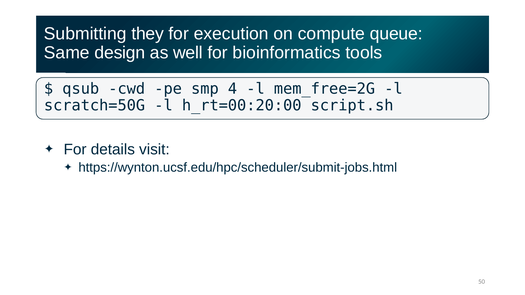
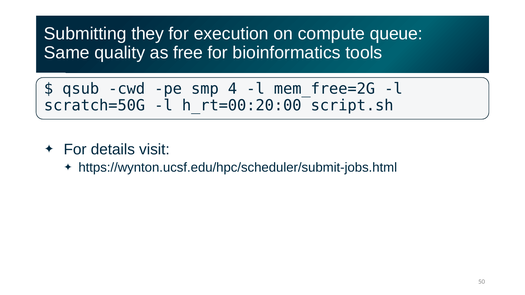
design: design -> quality
well: well -> free
